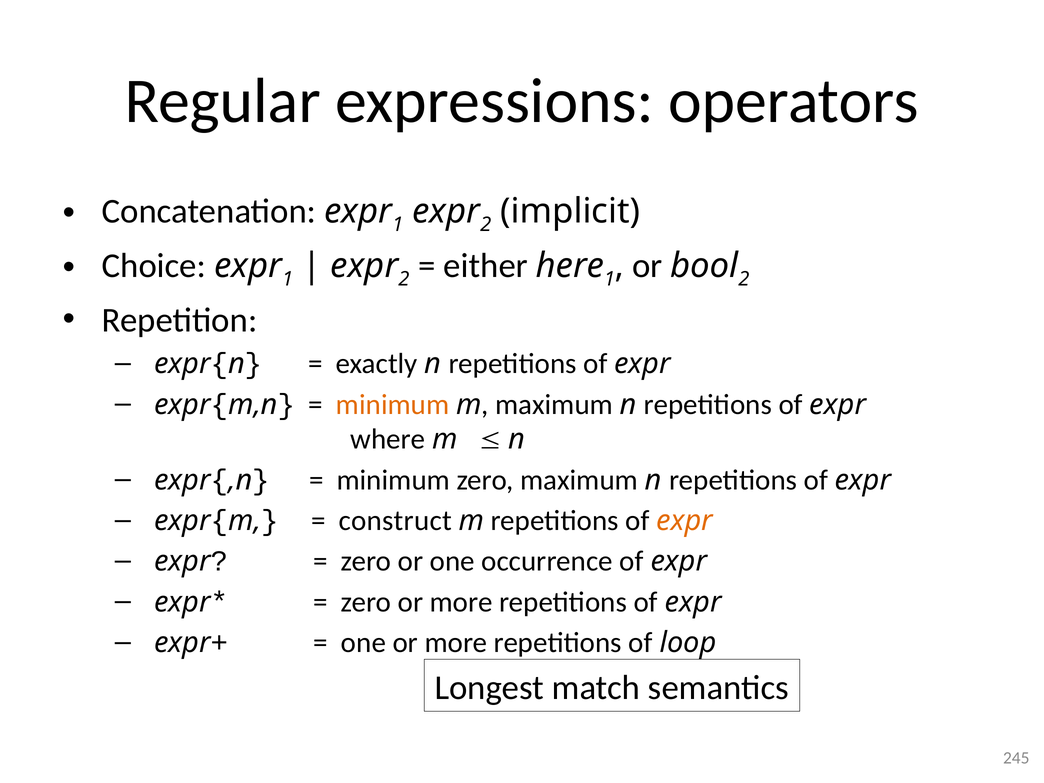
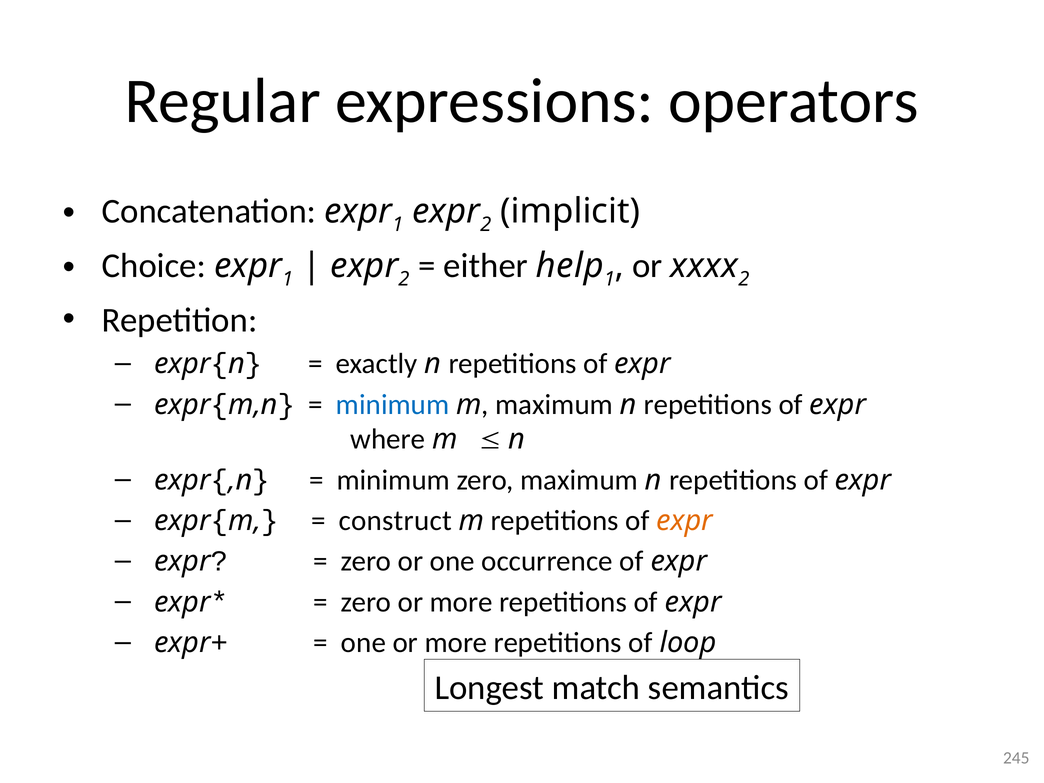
here: here -> help
bool: bool -> xxxx
minimum at (393, 405) colour: orange -> blue
